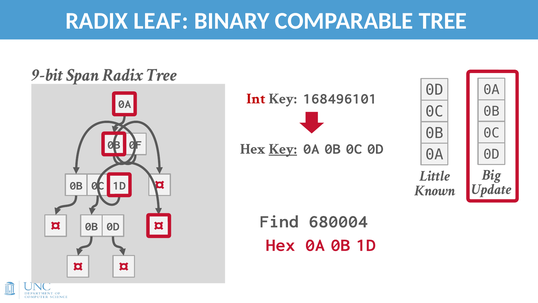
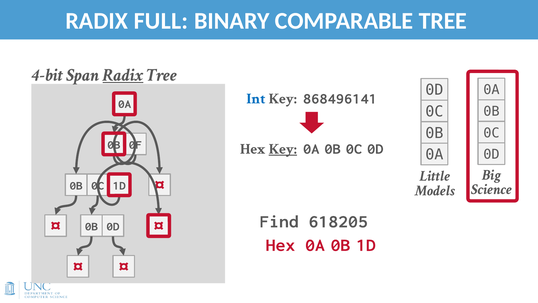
LEAF: LEAF -> FULL
9-bit: 9-bit -> 4-bit
Radix at (123, 75) underline: none -> present
Int colour: red -> blue
168496101: 168496101 -> 868496141
Update: Update -> Science
Known: Known -> Models
680004: 680004 -> 618205
